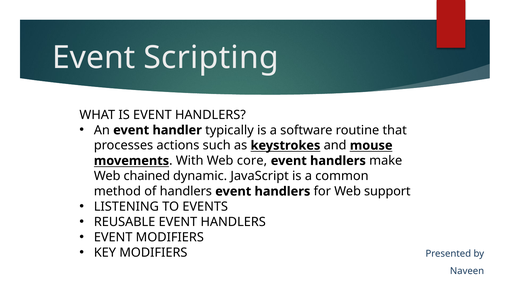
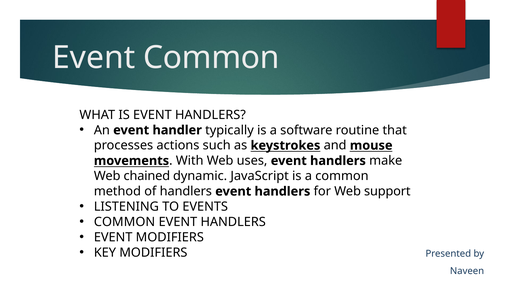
Event Scripting: Scripting -> Common
core: core -> uses
REUSABLE at (125, 222): REUSABLE -> COMMON
